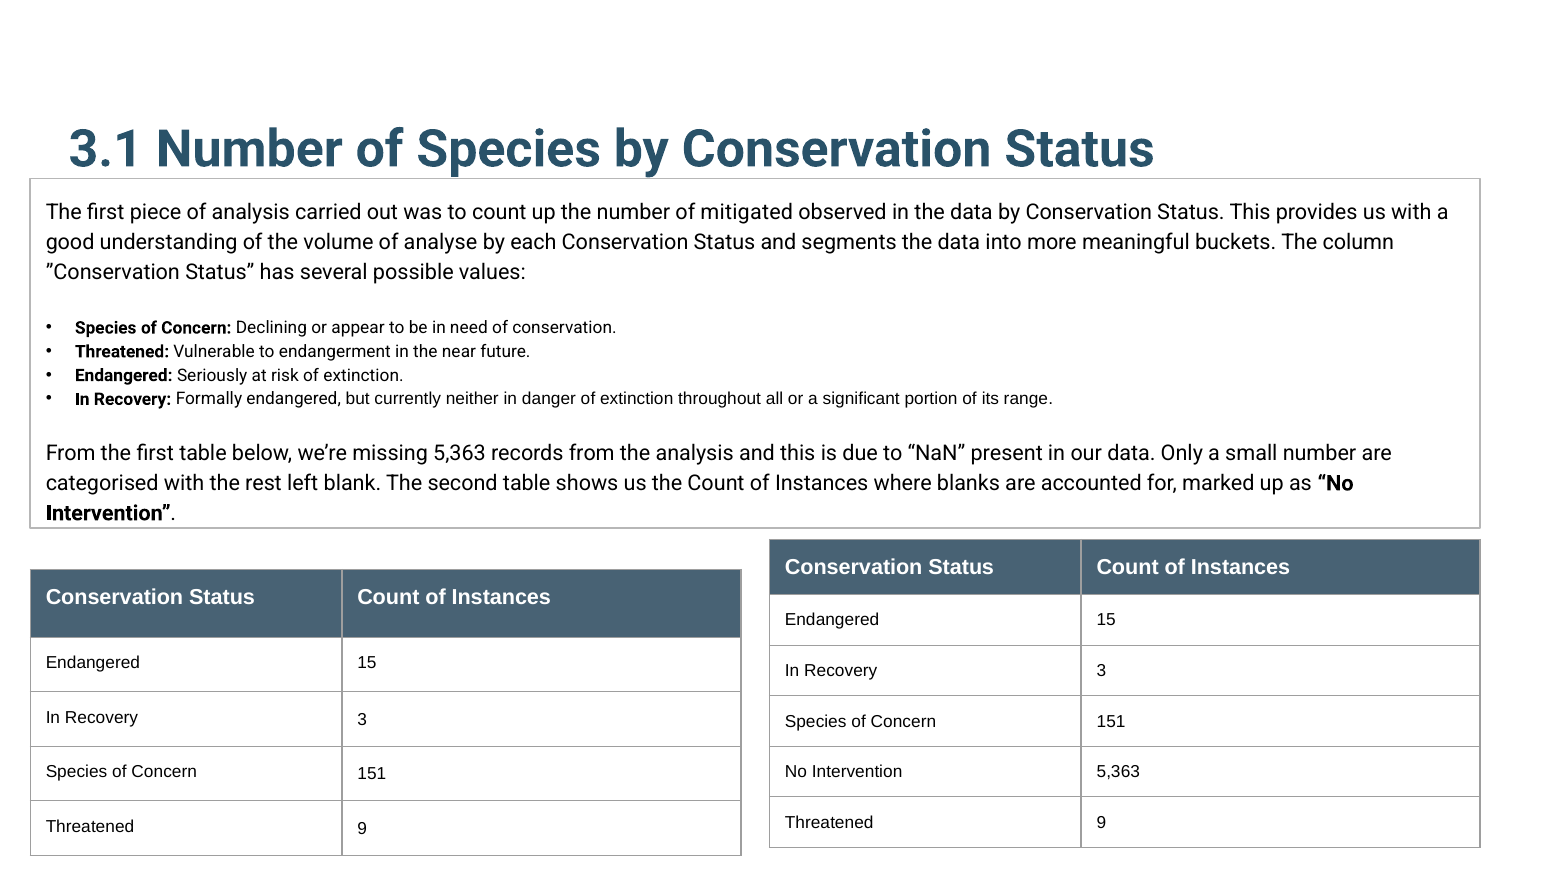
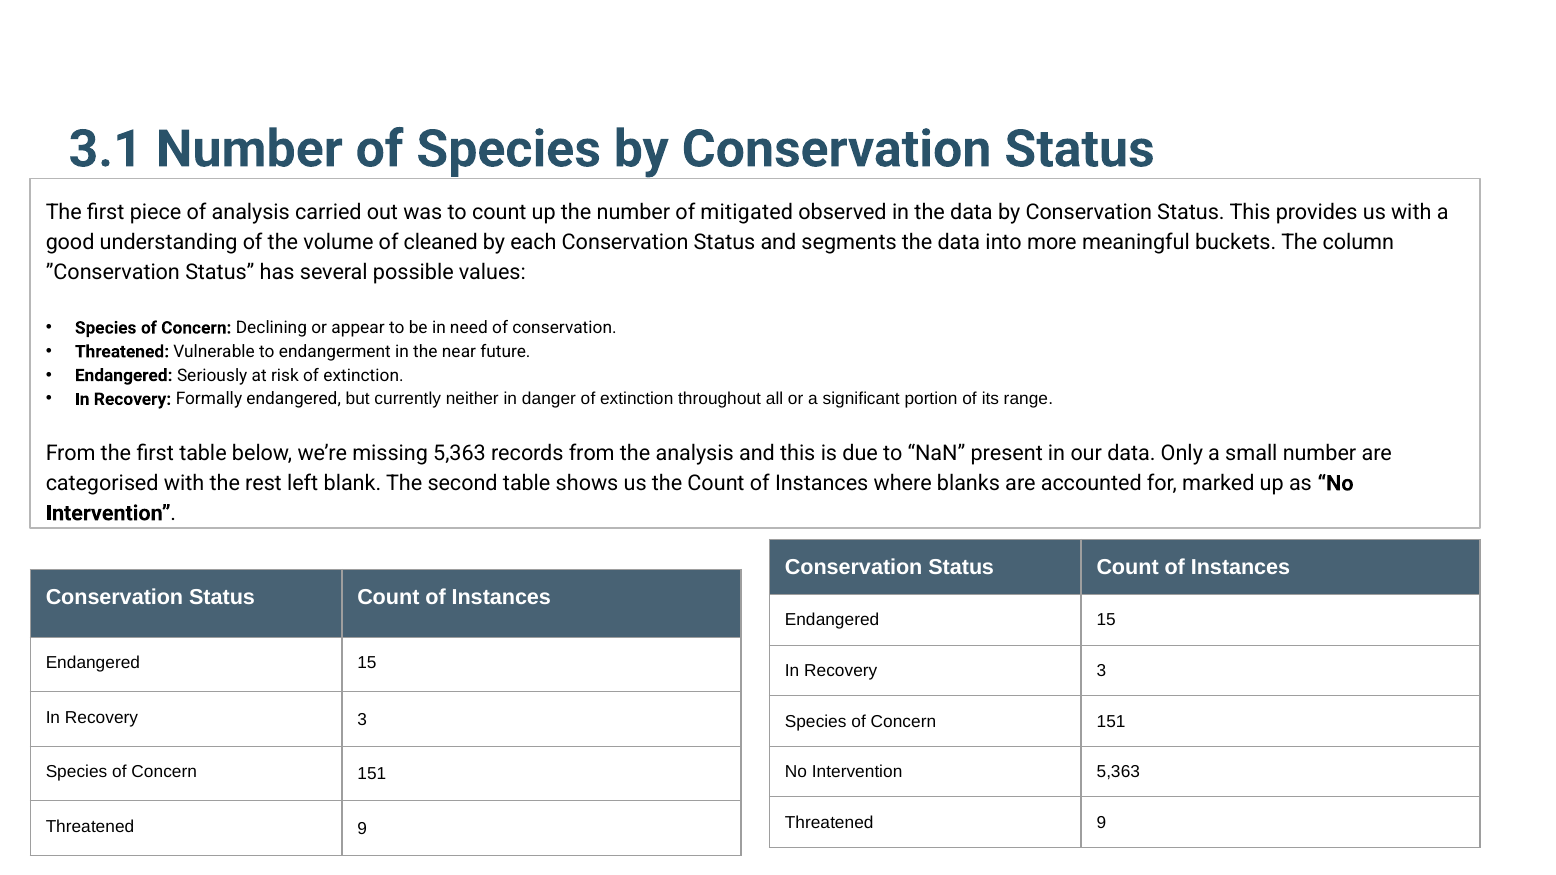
analyse: analyse -> cleaned
